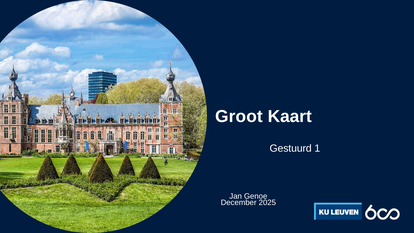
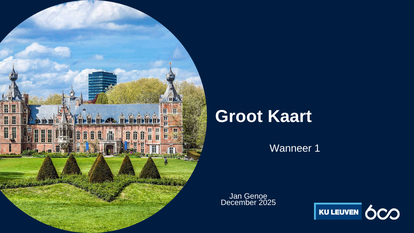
Gestuurd: Gestuurd -> Wanneer
